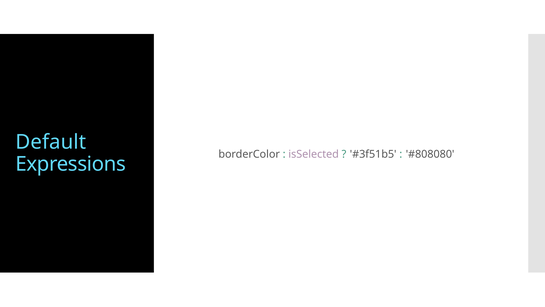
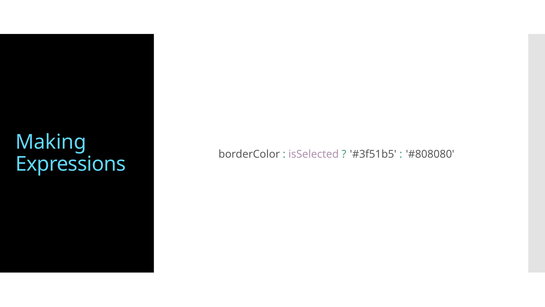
Default: Default -> Making
